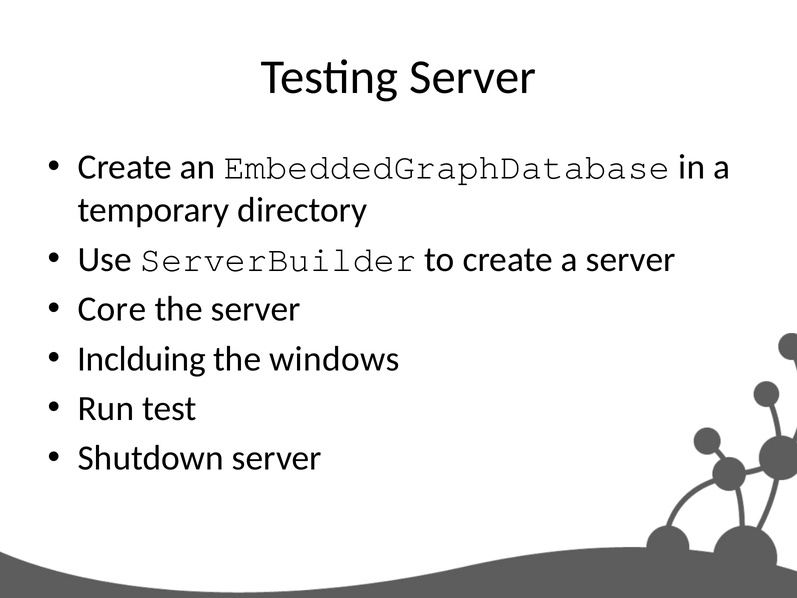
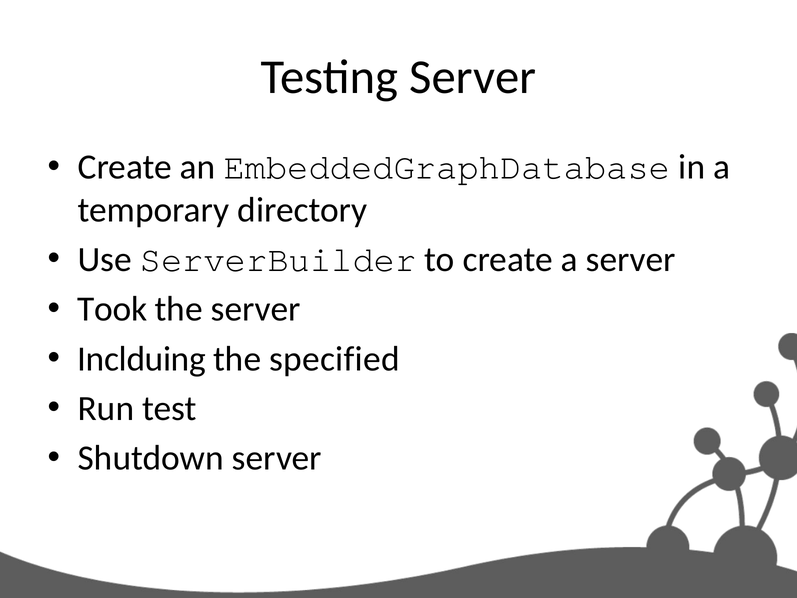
Core: Core -> Took
windows: windows -> specified
